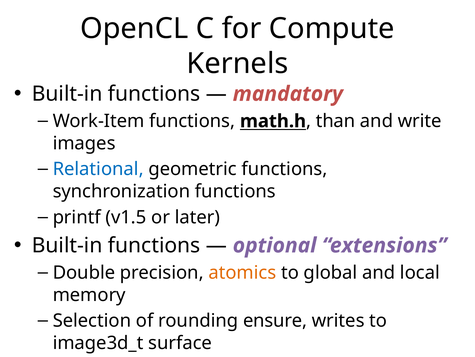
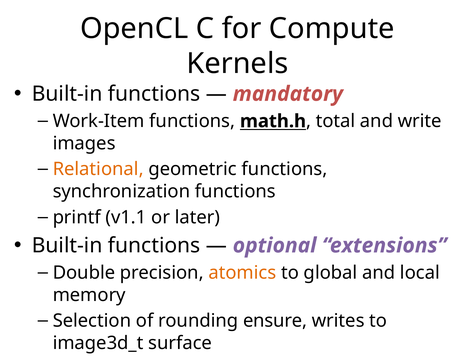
than: than -> total
Relational colour: blue -> orange
v1.5: v1.5 -> v1.1
